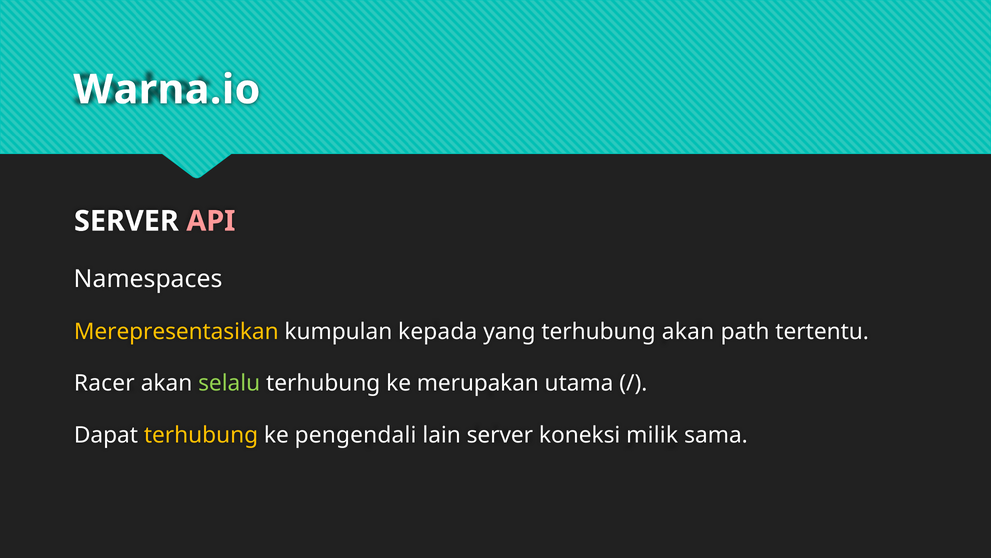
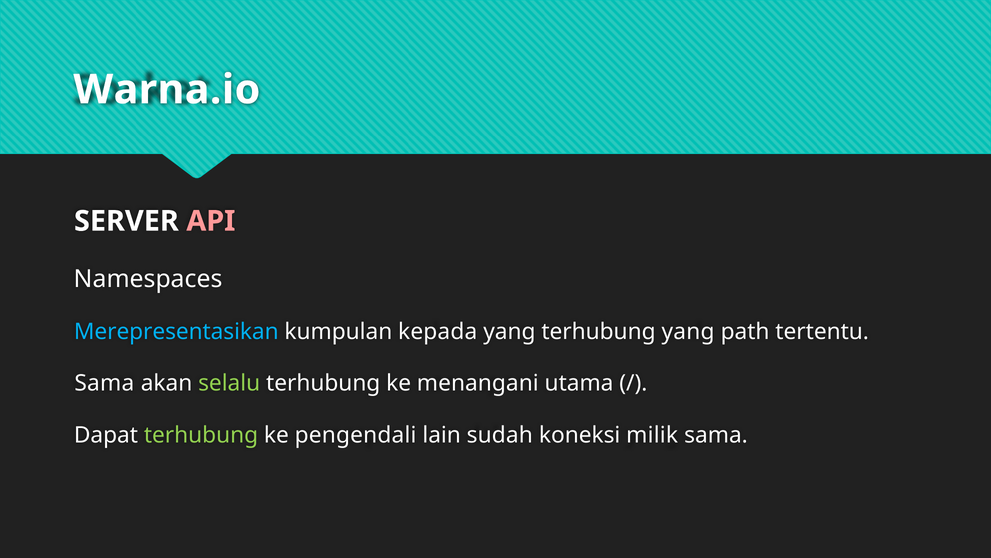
Merepresentasikan colour: yellow -> light blue
terhubung akan: akan -> yang
Racer at (104, 383): Racer -> Sama
merupakan: merupakan -> menangani
terhubung at (201, 435) colour: yellow -> light green
lain server: server -> sudah
